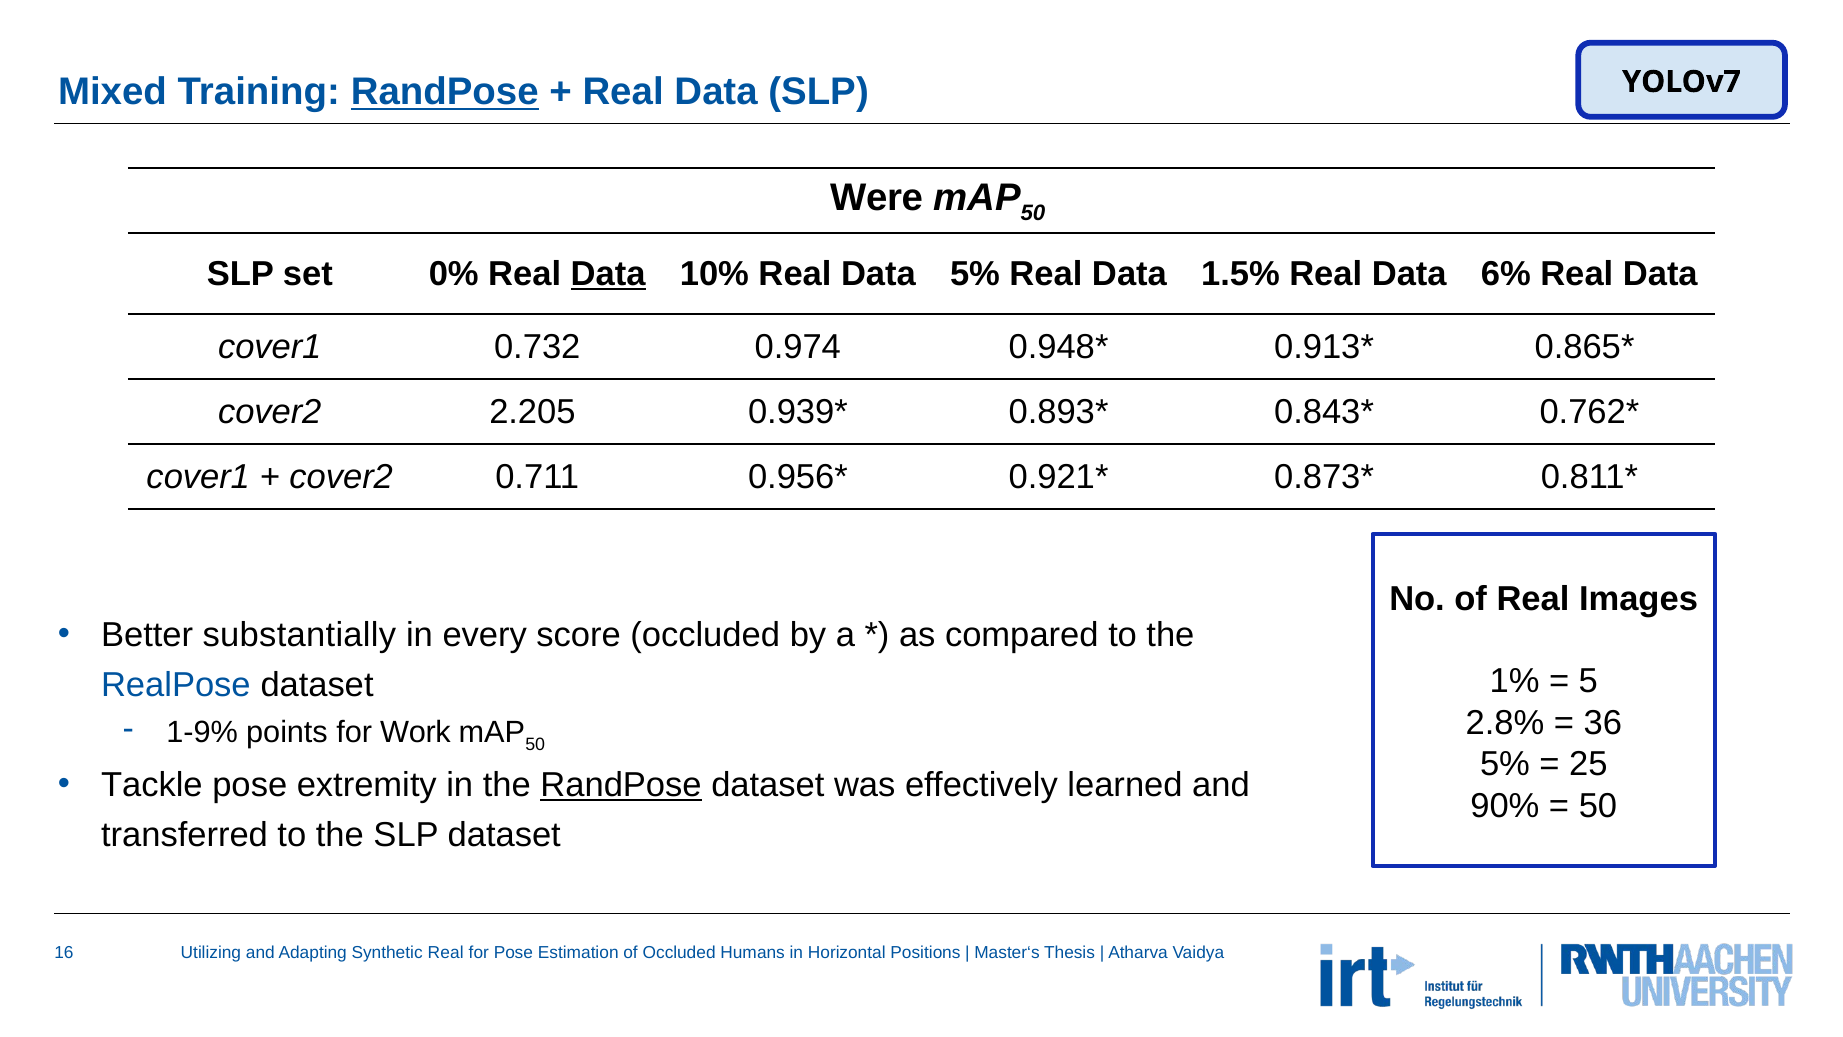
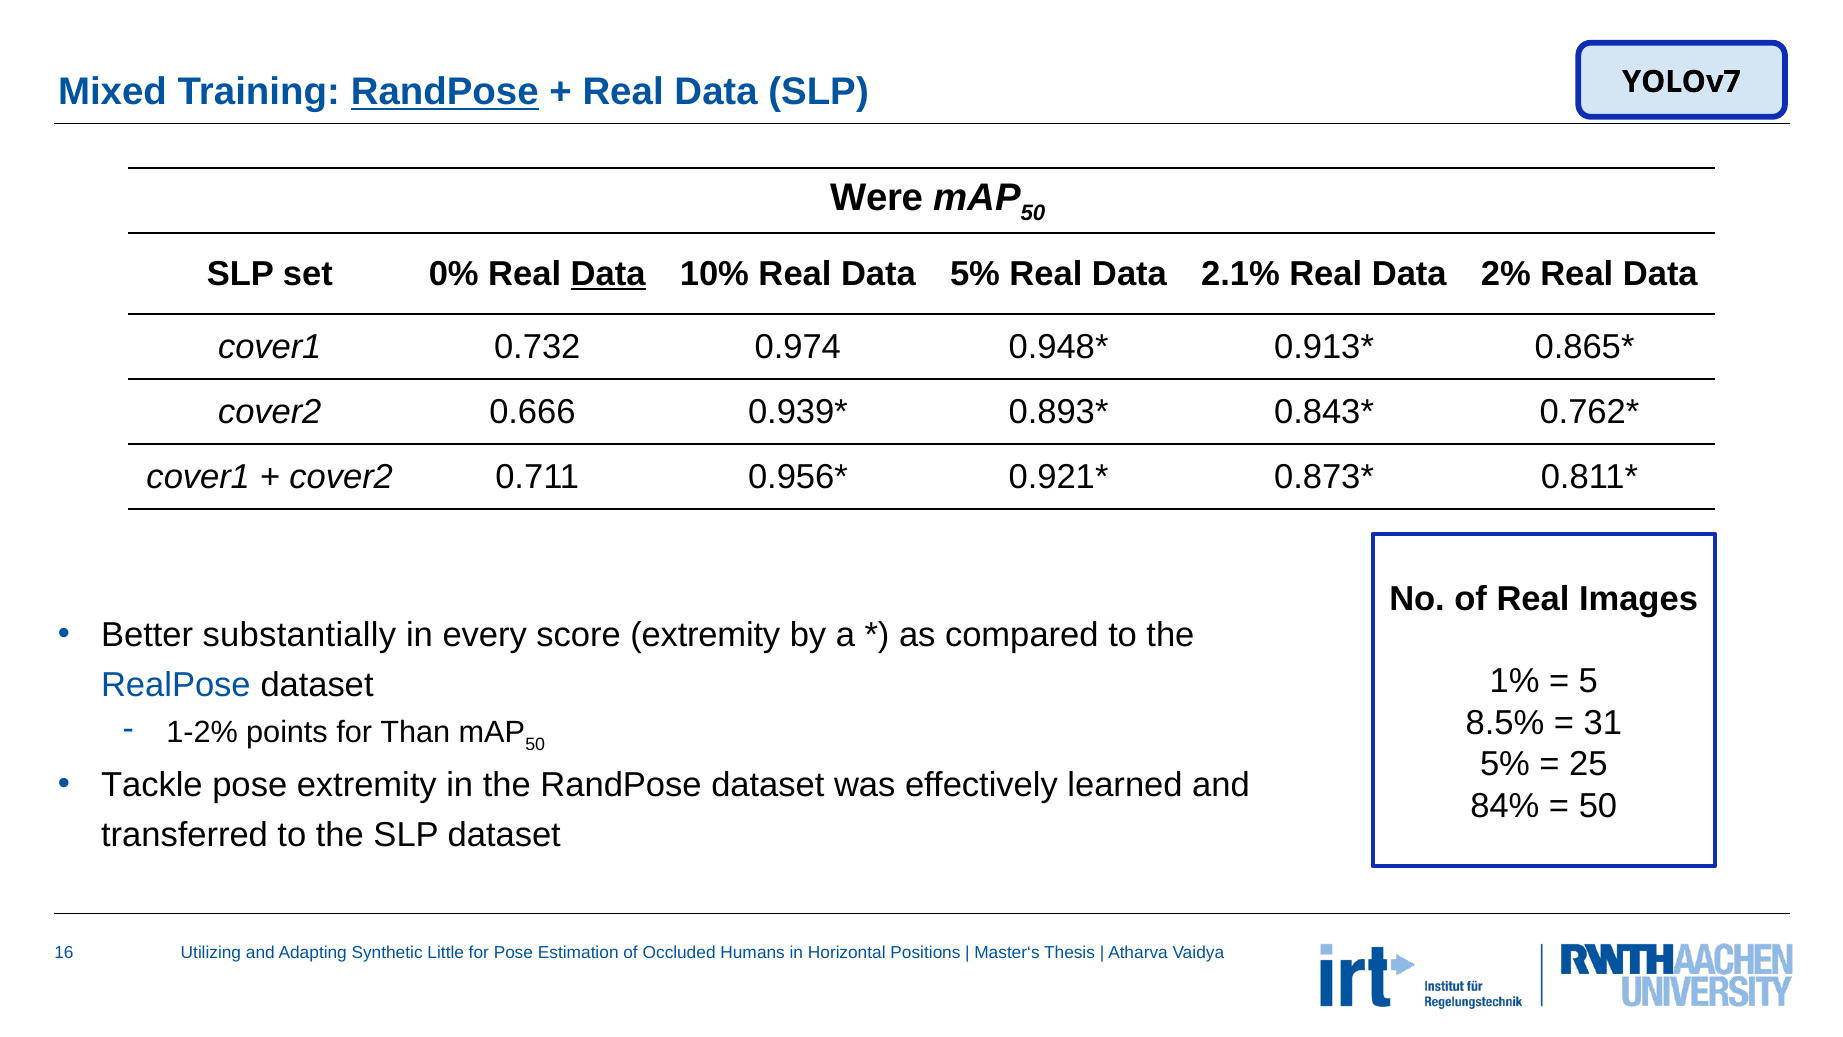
1.5%: 1.5% -> 2.1%
6%: 6% -> 2%
2.205: 2.205 -> 0.666
score occluded: occluded -> extremity
2.8%: 2.8% -> 8.5%
36: 36 -> 31
1-9%: 1-9% -> 1-2%
Work: Work -> Than
RandPose at (621, 785) underline: present -> none
90%: 90% -> 84%
Real at (446, 953): Real -> Little
